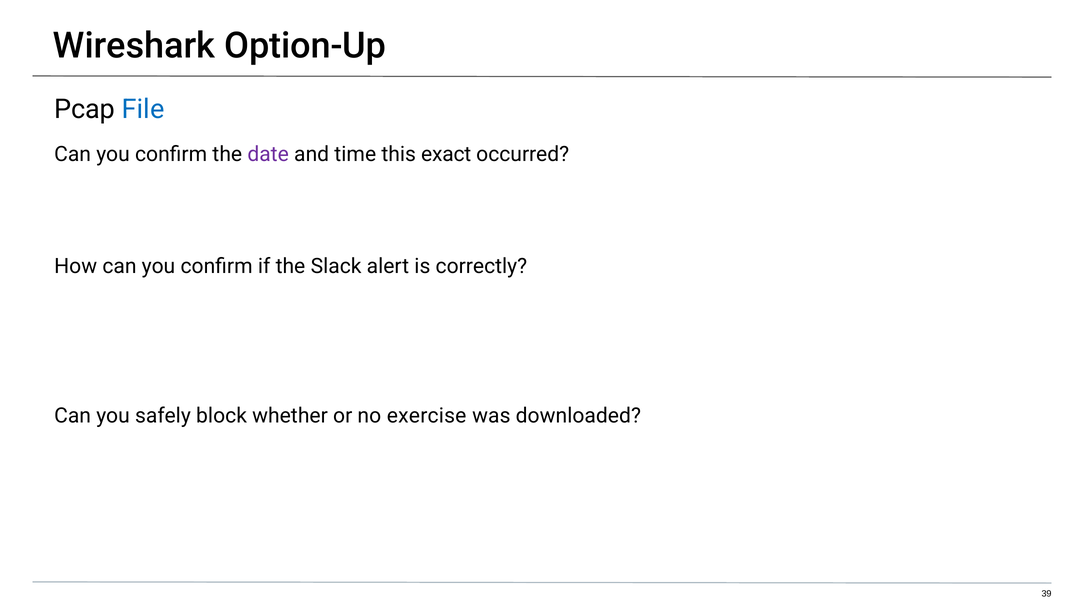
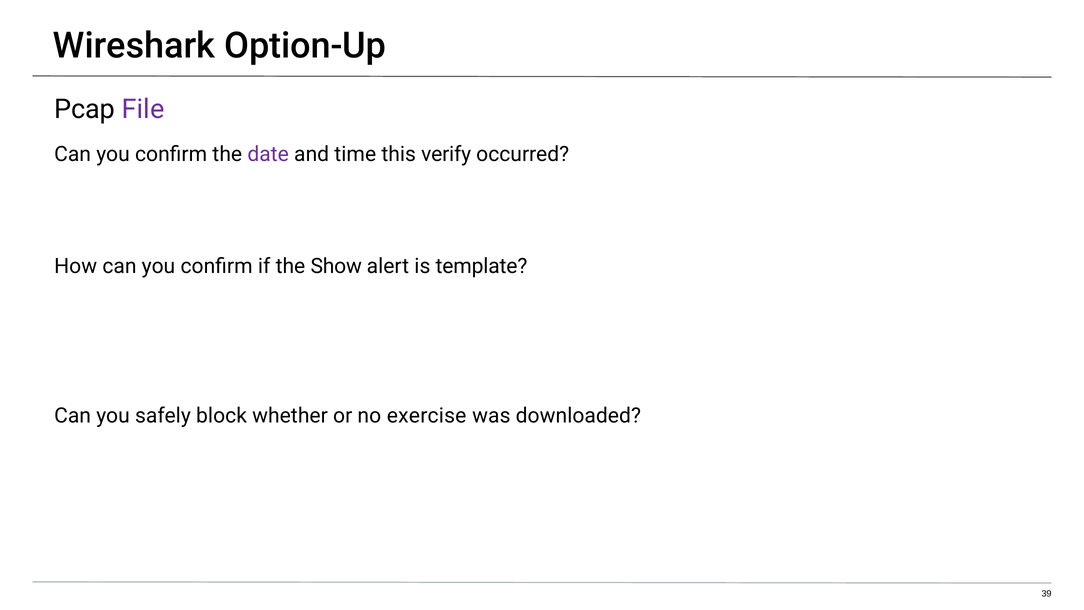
File colour: blue -> purple
exact: exact -> verify
Slack: Slack -> Show
correctly: correctly -> template
